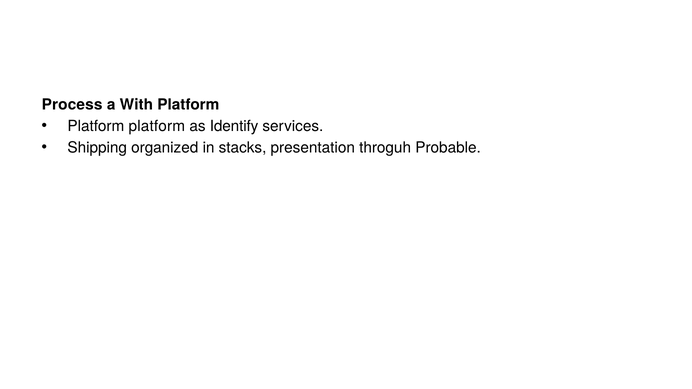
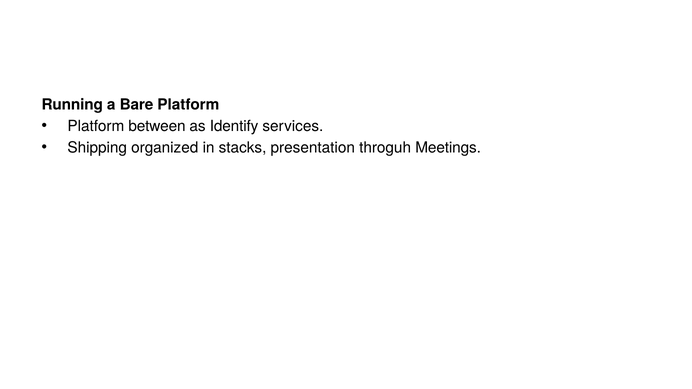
Process: Process -> Running
With: With -> Bare
Platform platform: platform -> between
Probable: Probable -> Meetings
